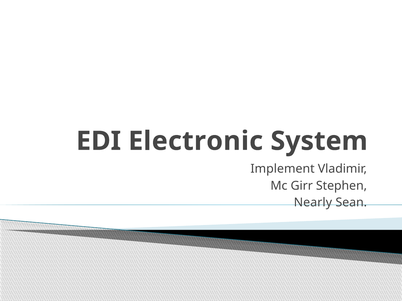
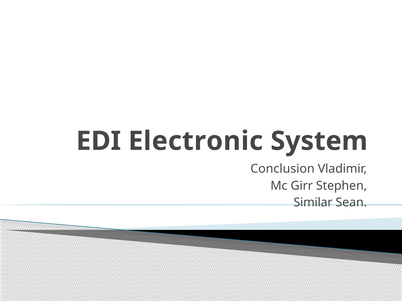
Implement: Implement -> Conclusion
Nearly: Nearly -> Similar
